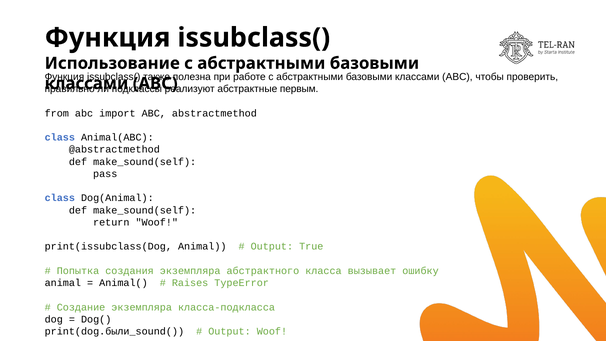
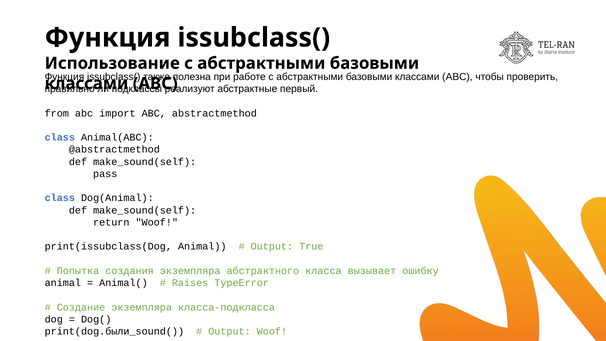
первым: первым -> первый
